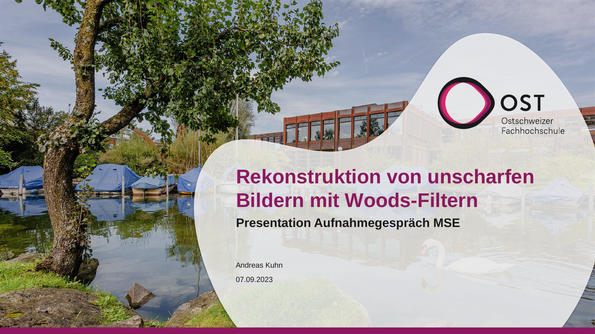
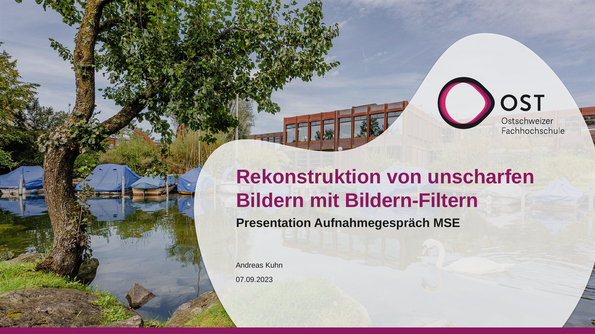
Woods-Filtern: Woods-Filtern -> Bildern-Filtern
